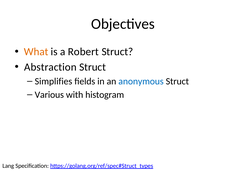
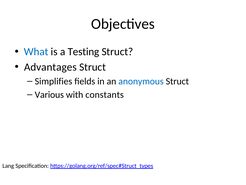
What colour: orange -> blue
Robert: Robert -> Testing
Abstraction: Abstraction -> Advantages
histogram: histogram -> constants
